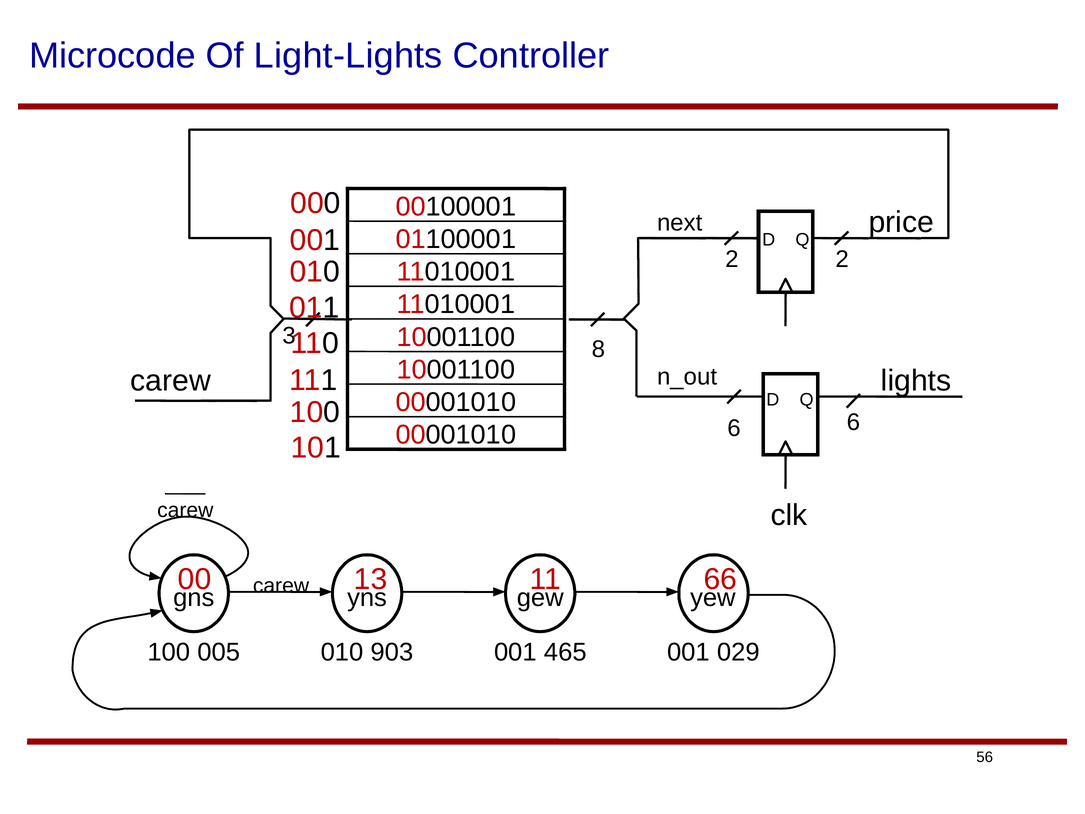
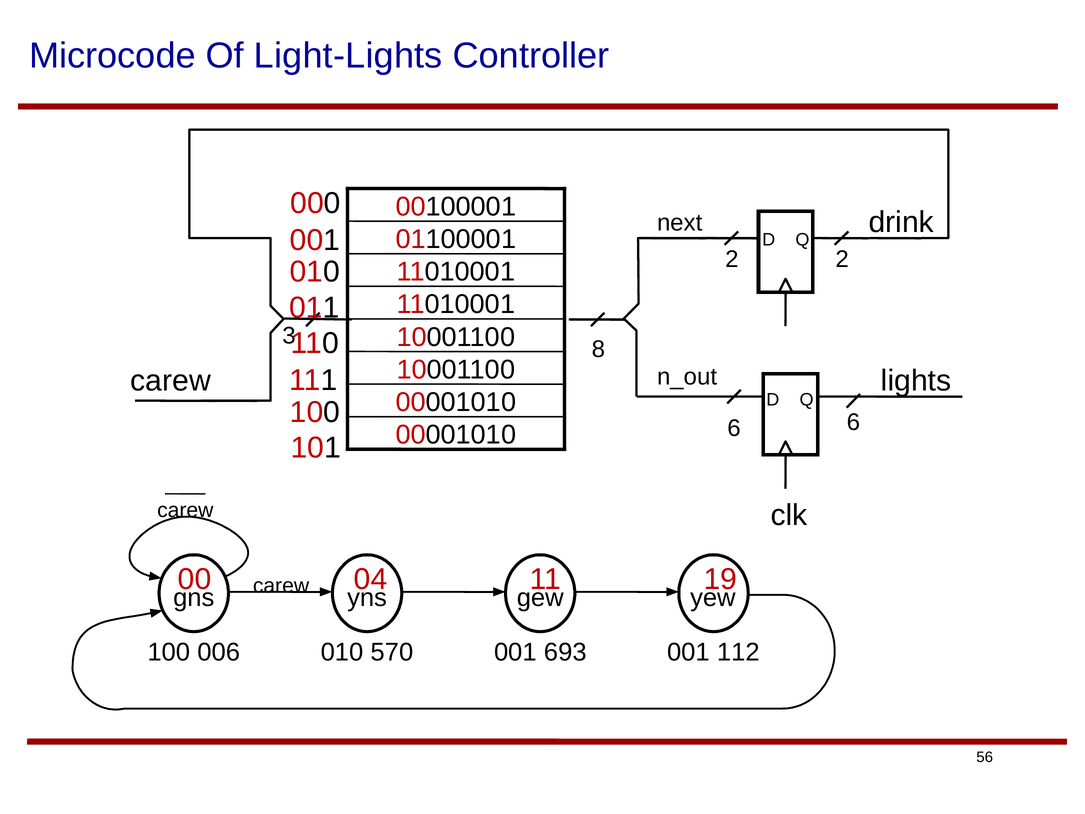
price: price -> drink
13: 13 -> 04
66: 66 -> 19
005: 005 -> 006
903: 903 -> 570
465: 465 -> 693
029: 029 -> 112
